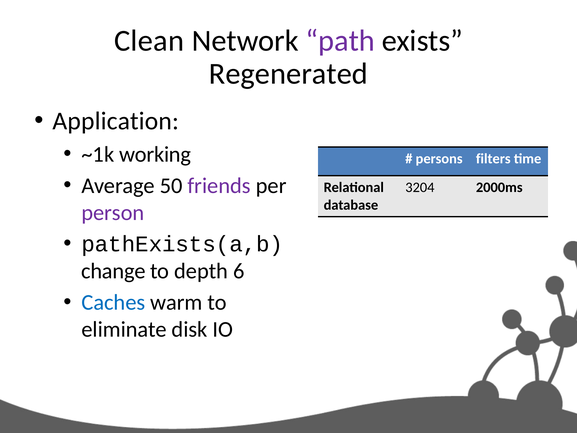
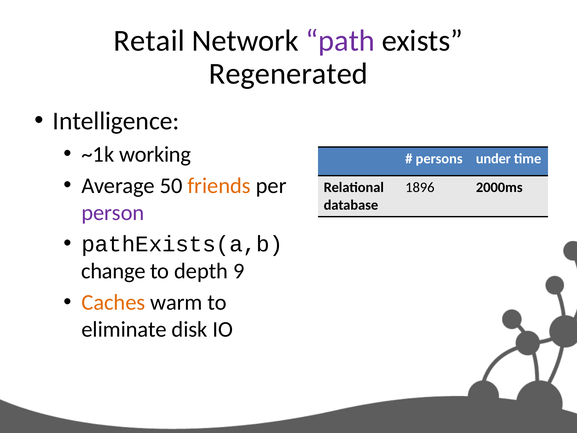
Clean: Clean -> Retail
Application: Application -> Intelligence
filters: filters -> under
friends colour: purple -> orange
3204: 3204 -> 1896
6: 6 -> 9
Caches colour: blue -> orange
